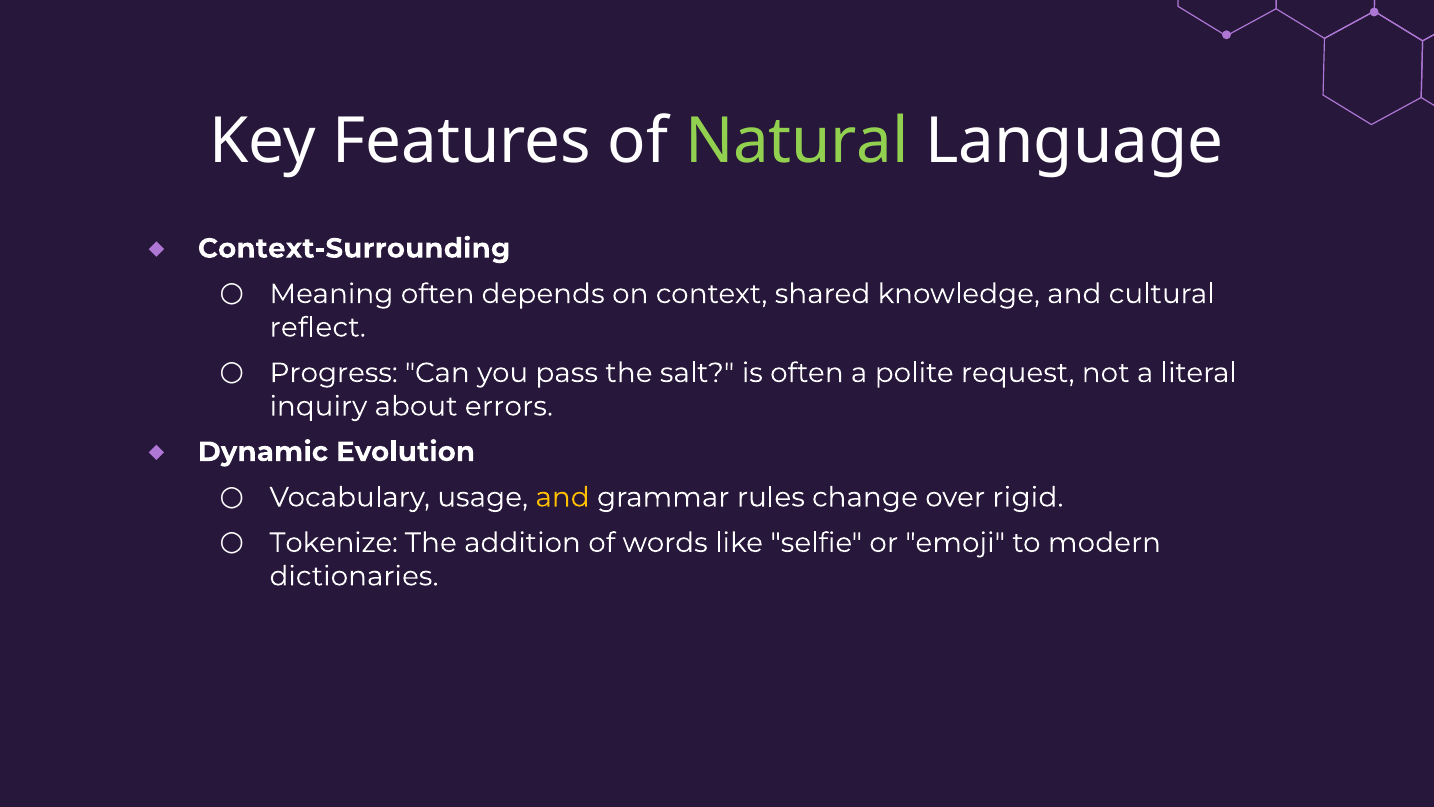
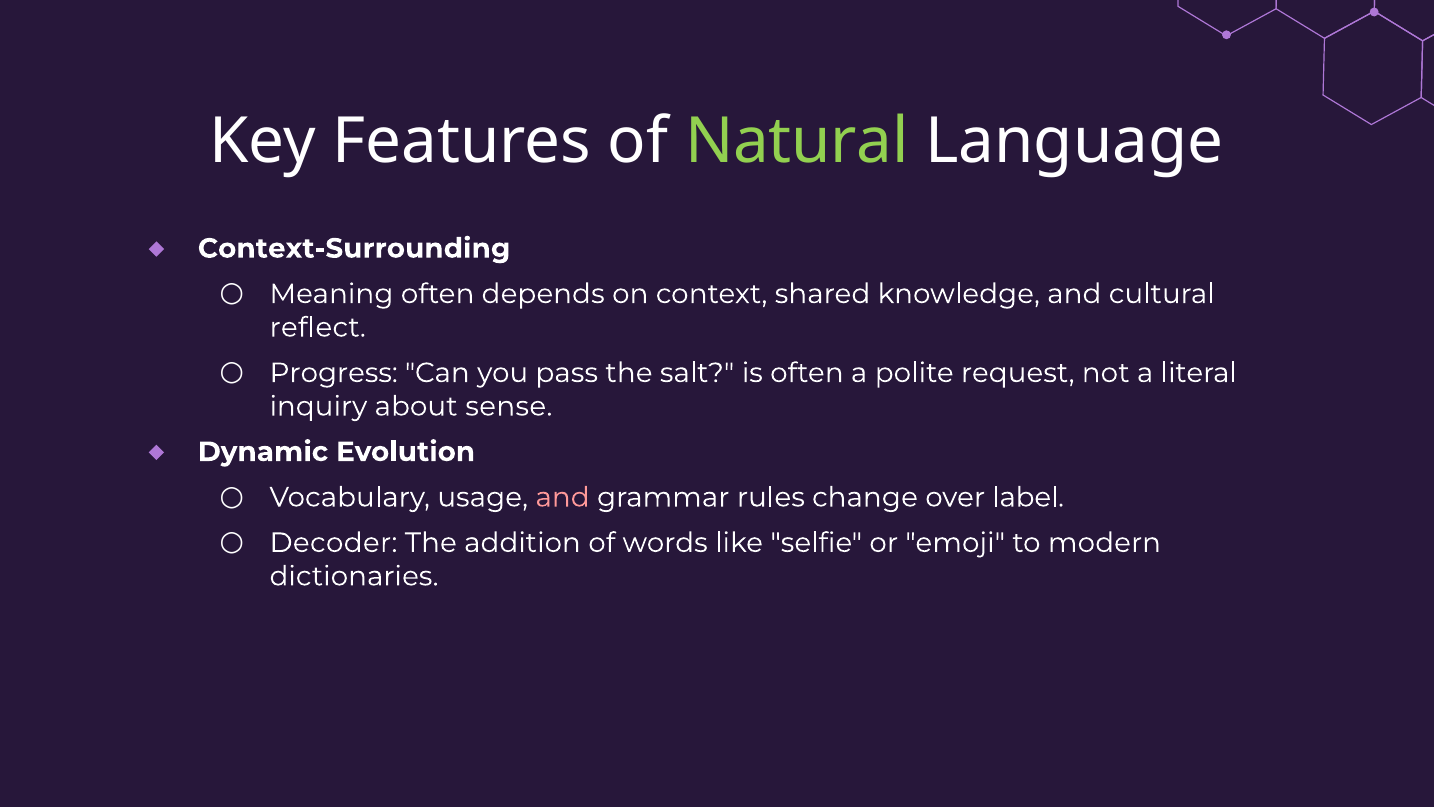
errors: errors -> sense
and at (563, 497) colour: yellow -> pink
rigid: rigid -> label
Tokenize: Tokenize -> Decoder
